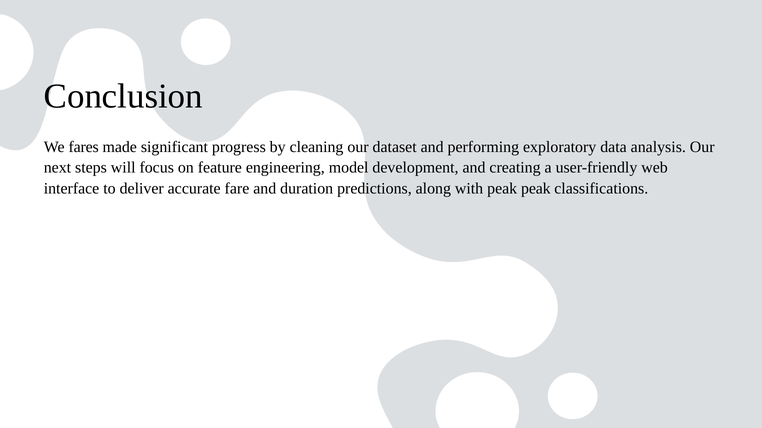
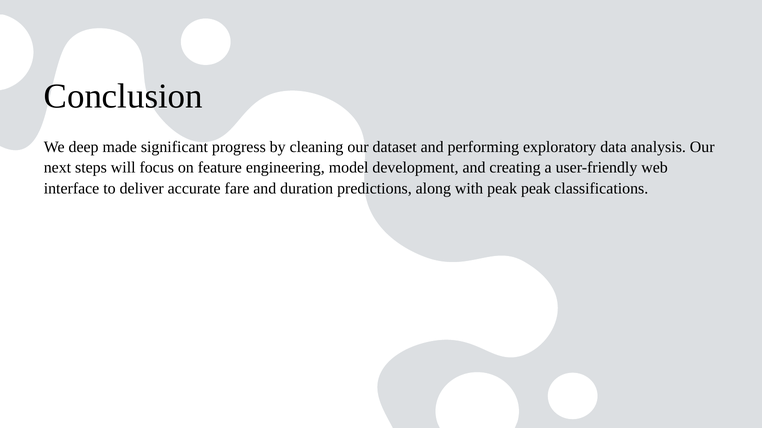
fares: fares -> deep
